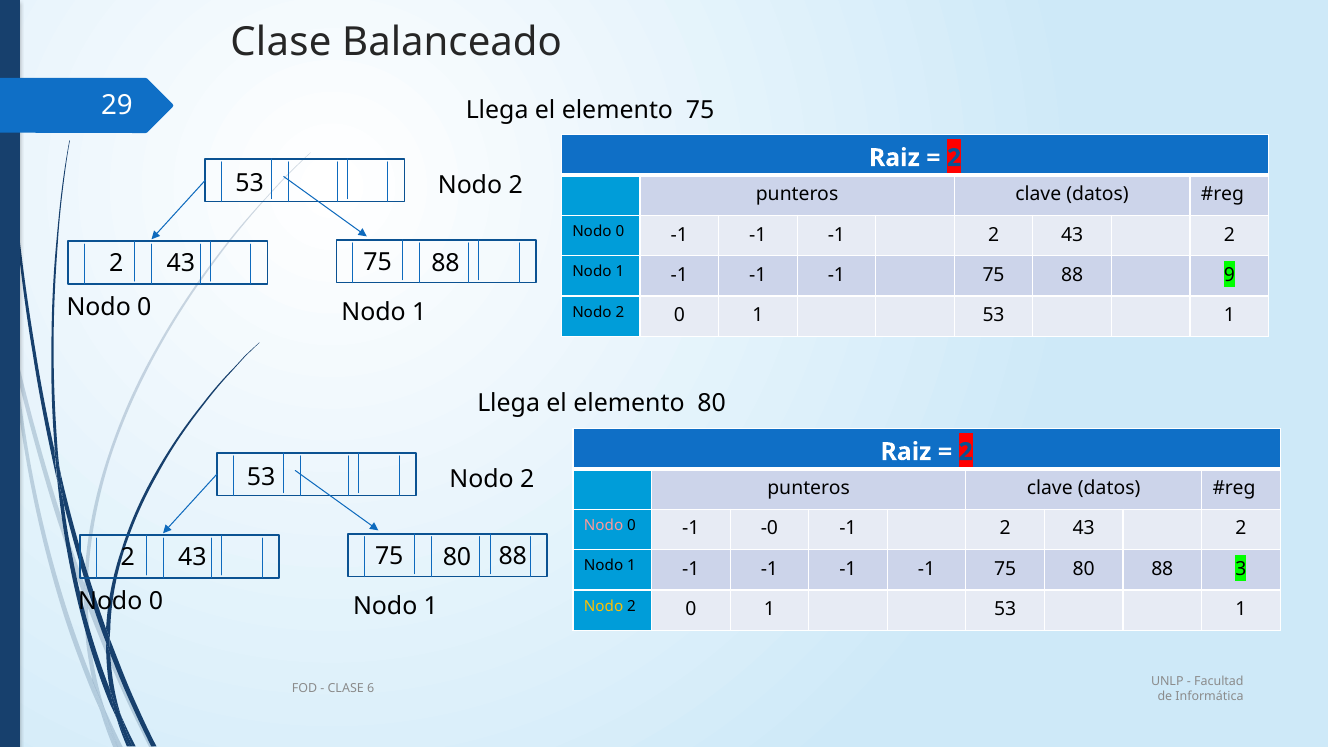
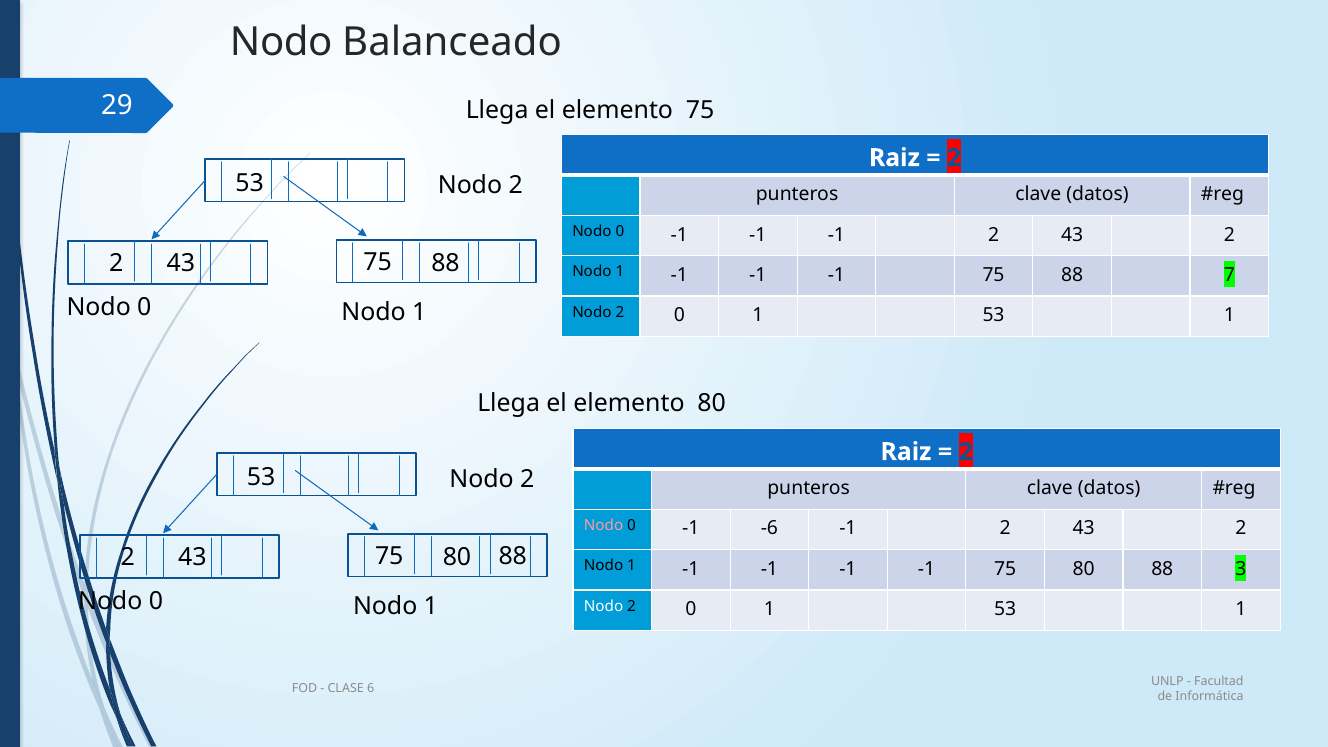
Clase at (281, 42): Clase -> Nodo
9: 9 -> 7
-0: -0 -> -6
Nodo at (604, 606) colour: yellow -> white
